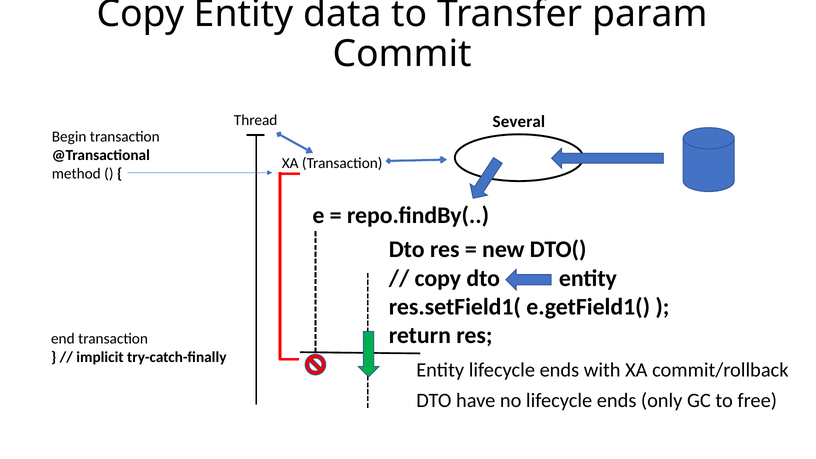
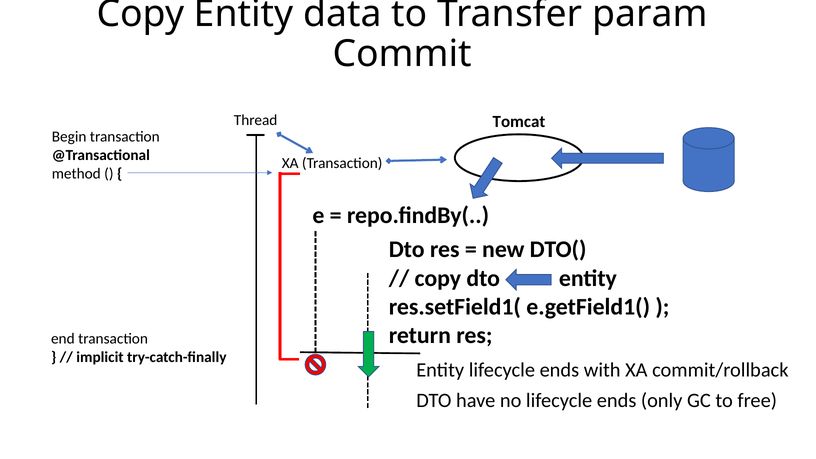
Several: Several -> Tomcat
